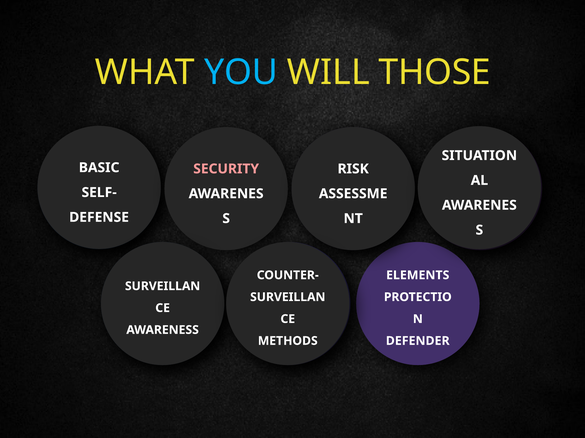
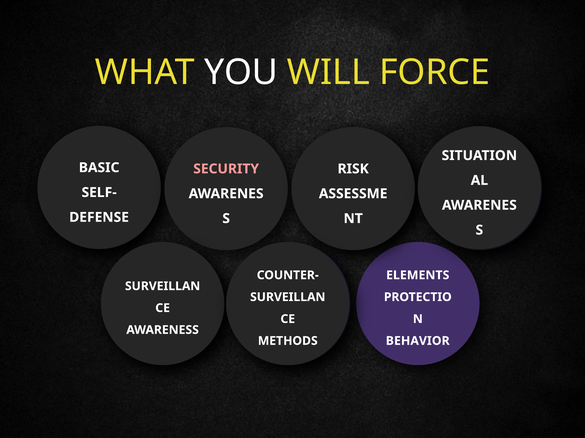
YOU colour: light blue -> white
THOSE: THOSE -> FORCE
DEFENDER: DEFENDER -> BEHAVIOR
